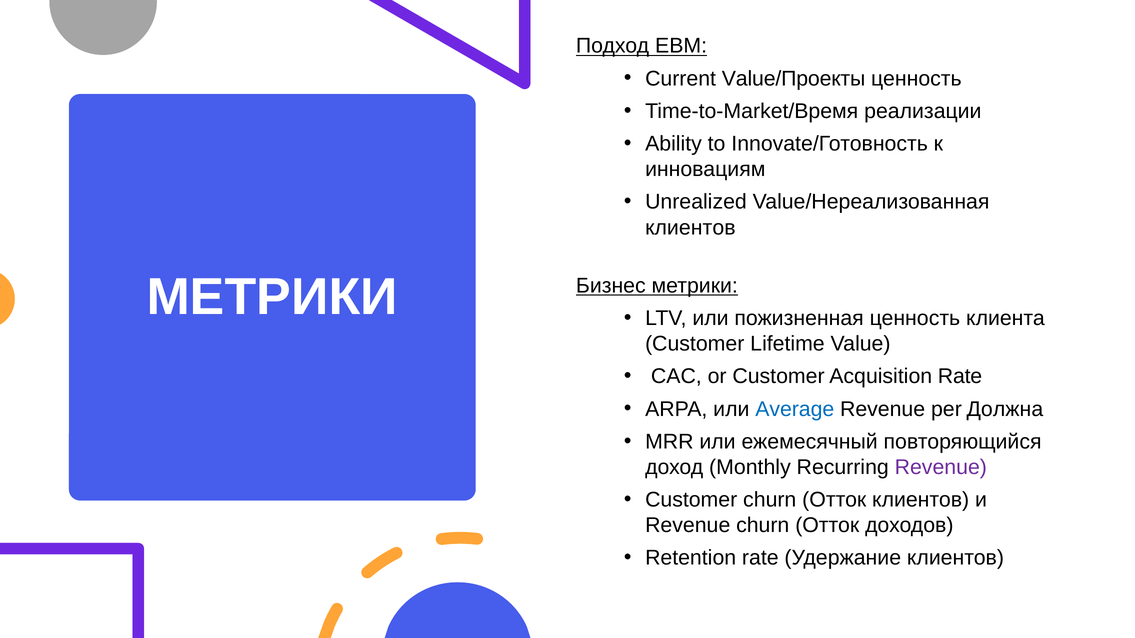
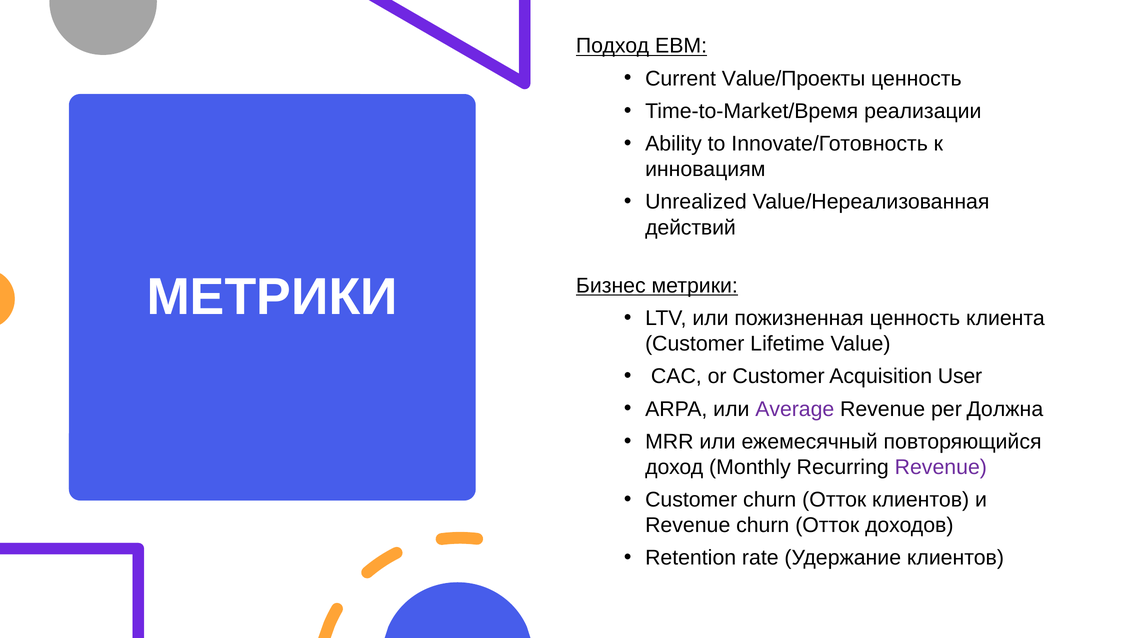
клиентов at (690, 228): клиентов -> действий
Acquisition Rate: Rate -> User
Average colour: blue -> purple
